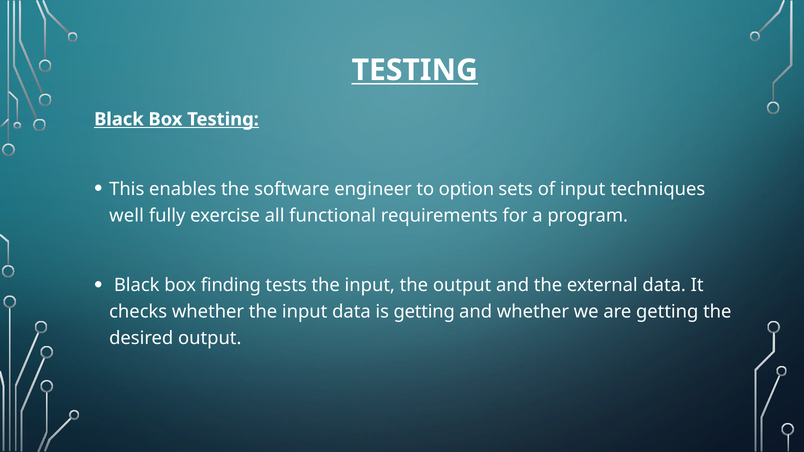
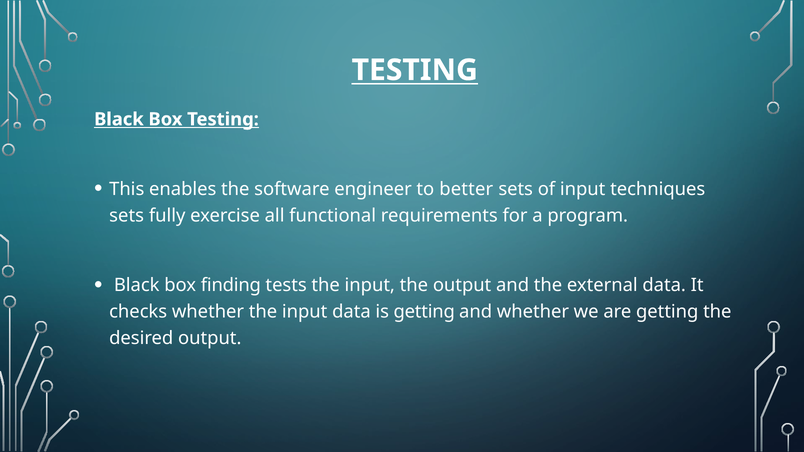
option: option -> better
well at (127, 216): well -> sets
